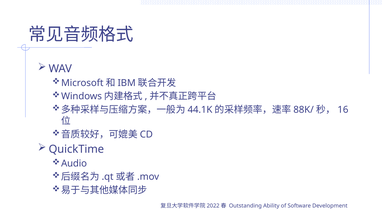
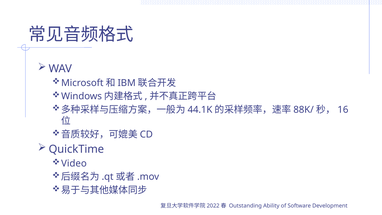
Audio: Audio -> Video
